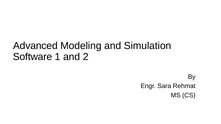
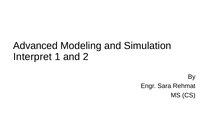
Software: Software -> Interpret
